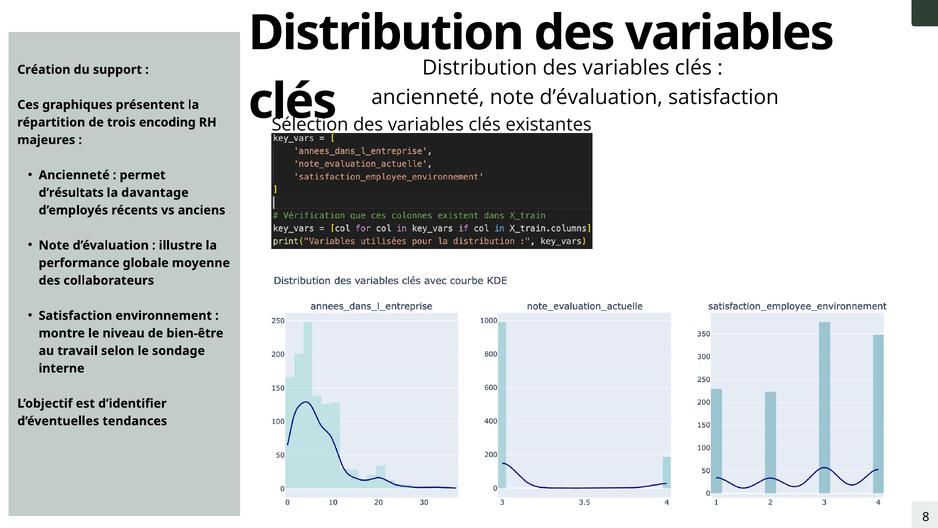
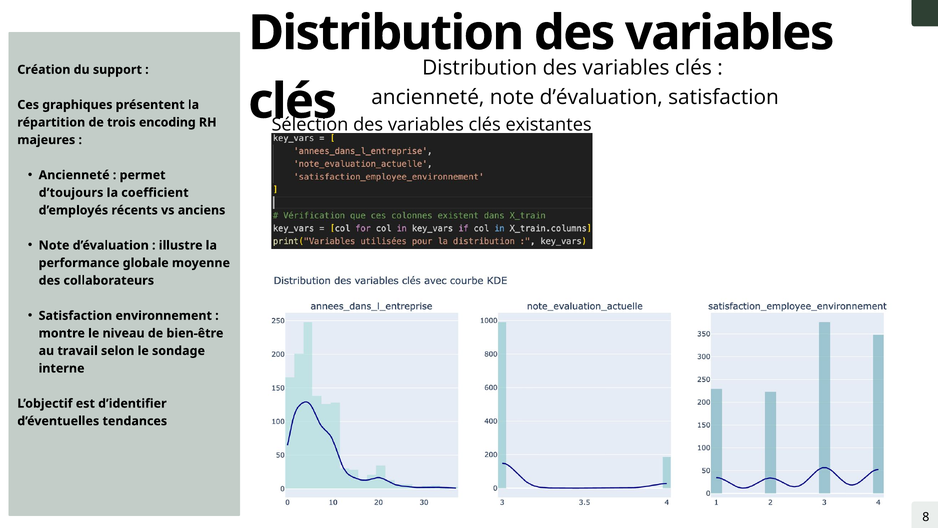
d’résultats: d’résultats -> d’toujours
davantage: davantage -> coefficient
